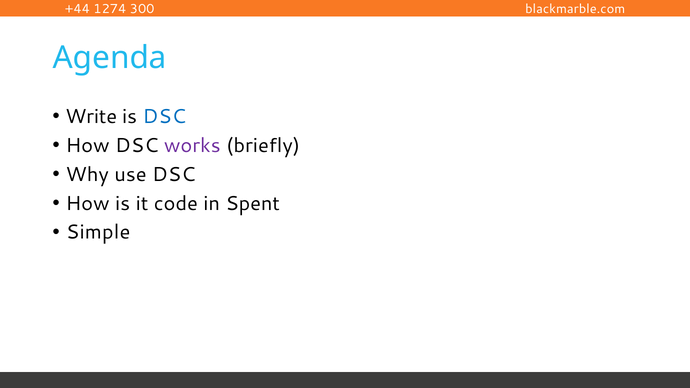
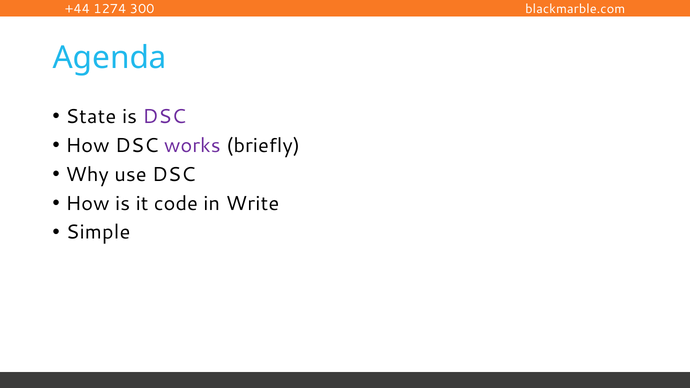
Write: Write -> State
DSC at (164, 117) colour: blue -> purple
Spent: Spent -> Write
